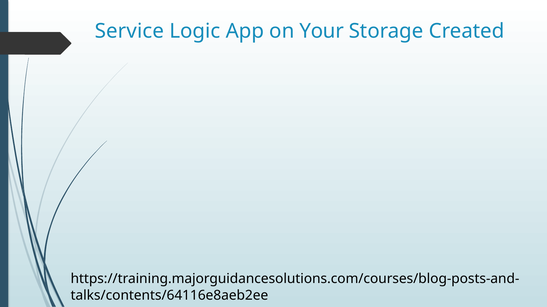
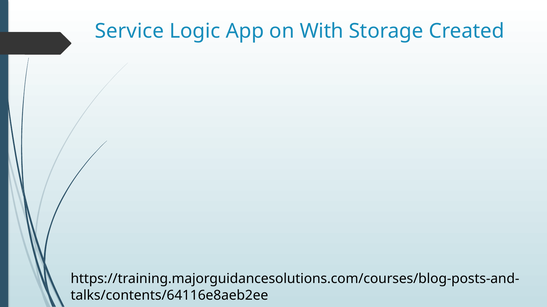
Your: Your -> With
